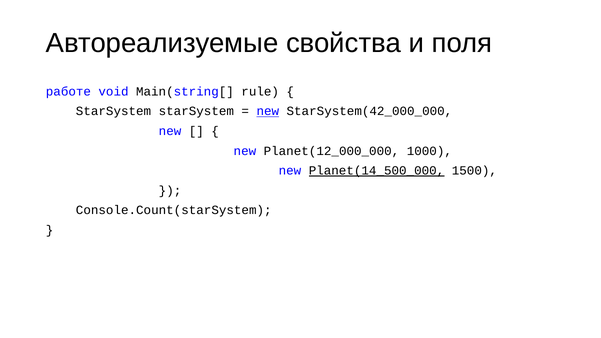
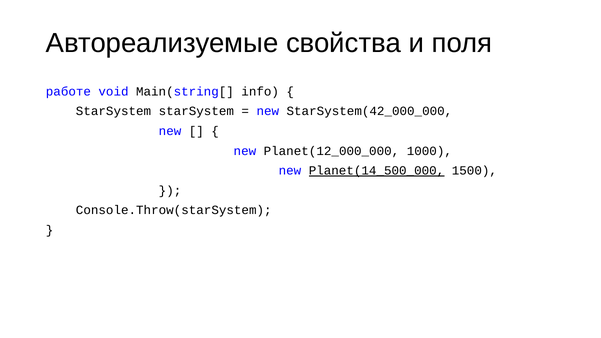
rule: rule -> info
new at (268, 111) underline: present -> none
Console.Count(starSystem: Console.Count(starSystem -> Console.Throw(starSystem
